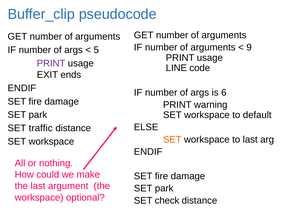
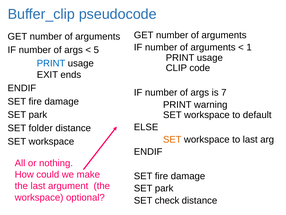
9: 9 -> 1
PRINT at (51, 63) colour: purple -> blue
LINE: LINE -> CLIP
6: 6 -> 7
traffic: traffic -> folder
